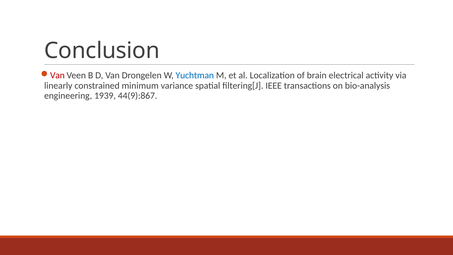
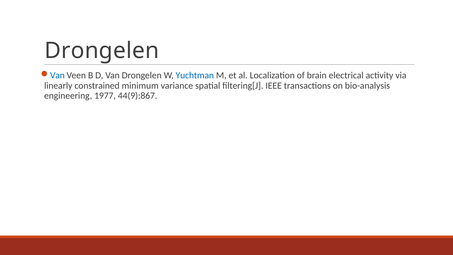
Conclusion at (102, 51): Conclusion -> Drongelen
Van at (57, 75) colour: red -> blue
1939: 1939 -> 1977
